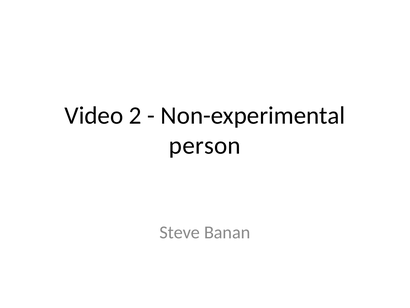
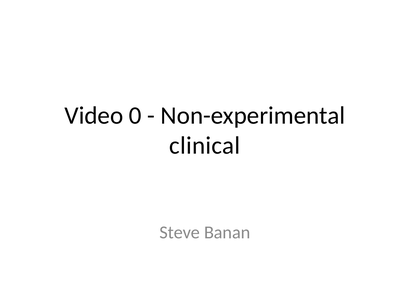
2: 2 -> 0
person: person -> clinical
